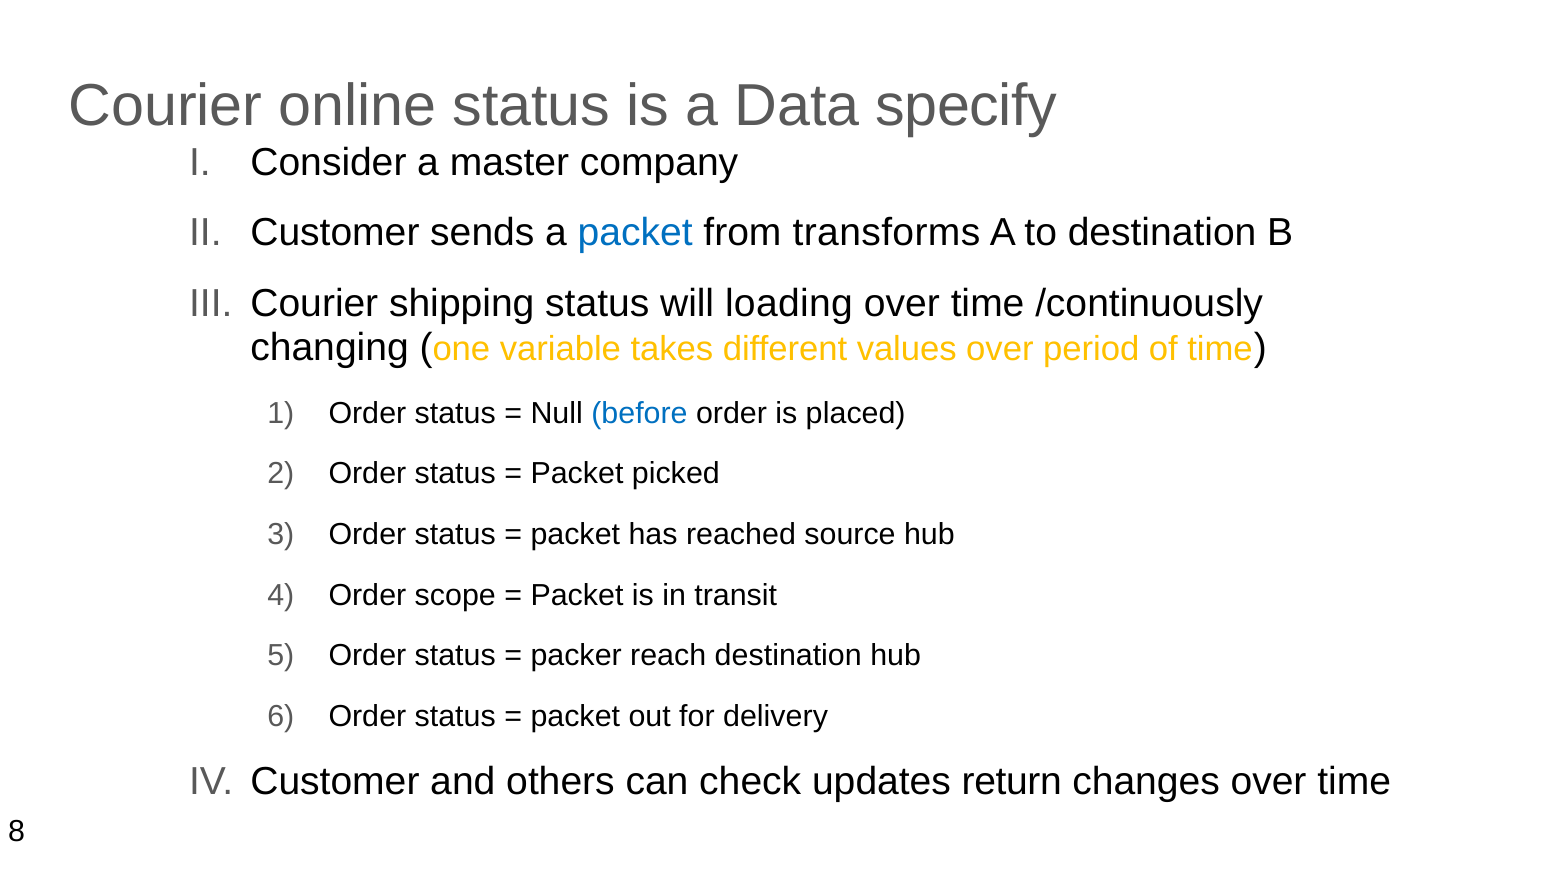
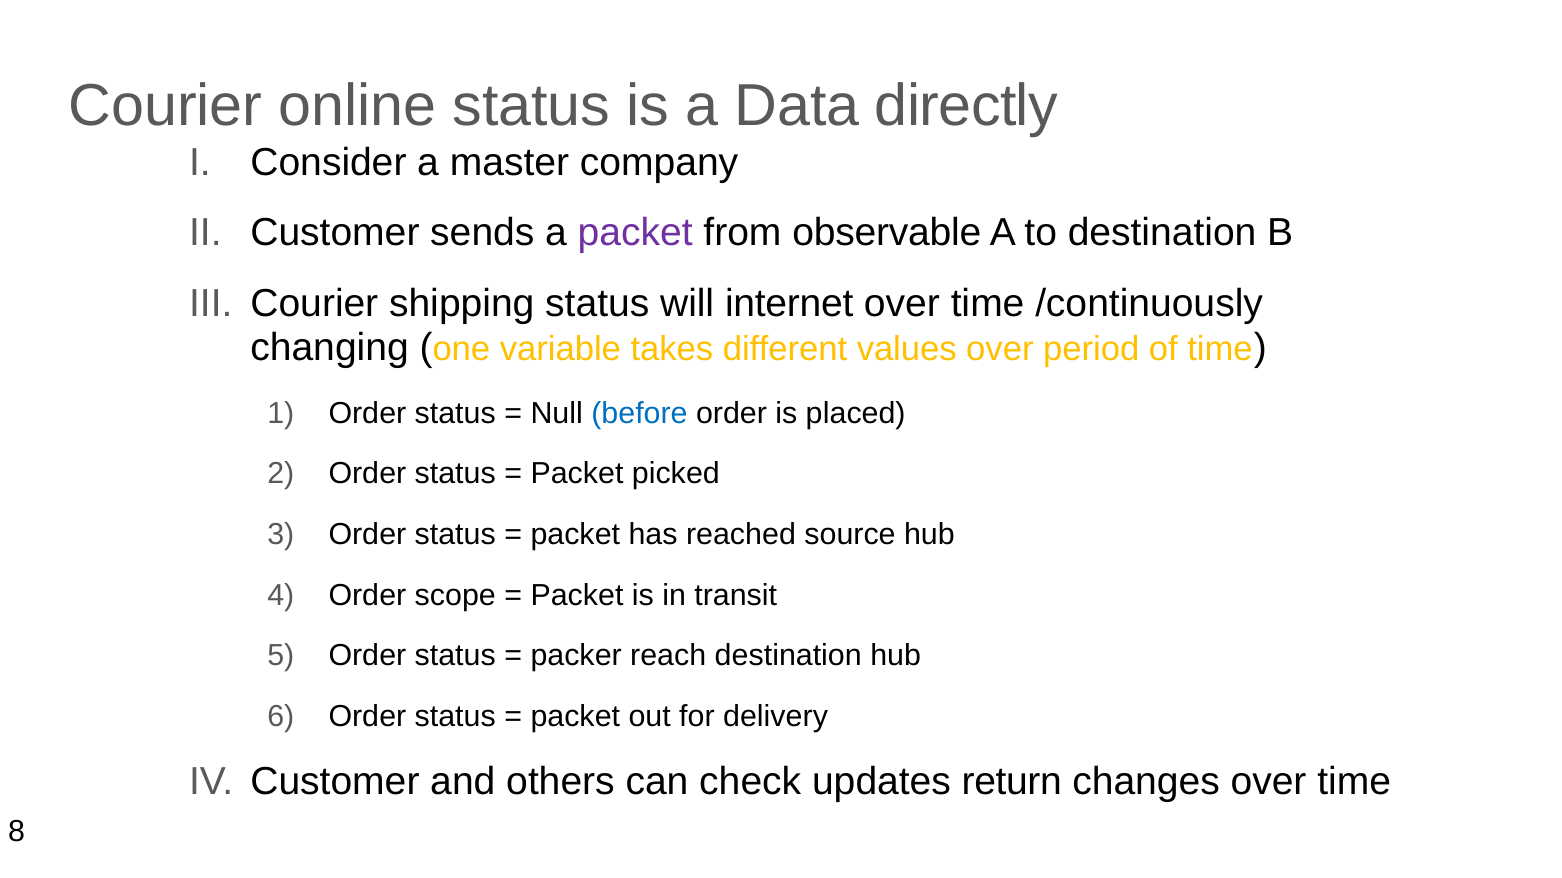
specify: specify -> directly
packet at (635, 233) colour: blue -> purple
transforms: transforms -> observable
loading: loading -> internet
